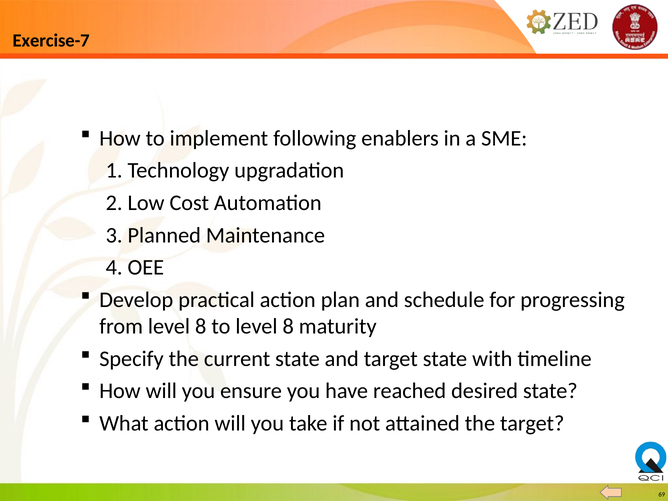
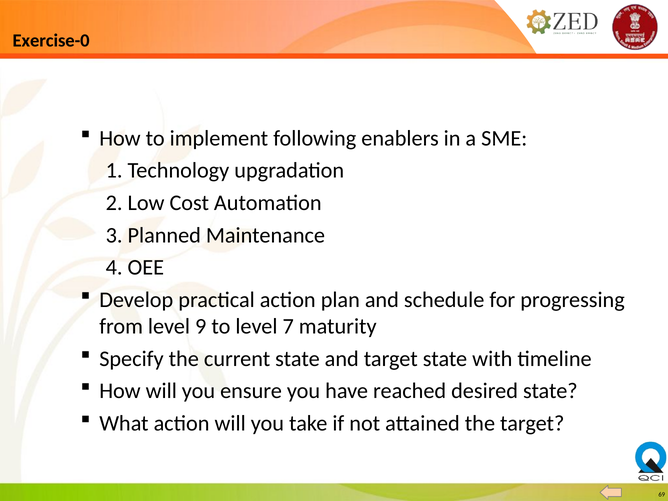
Exercise-7: Exercise-7 -> Exercise-0
from level 8: 8 -> 9
to level 8: 8 -> 7
